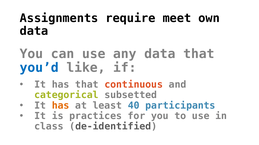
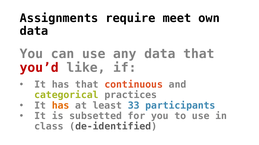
you’d colour: blue -> red
subsetted: subsetted -> practices
40: 40 -> 33
practices: practices -> subsetted
